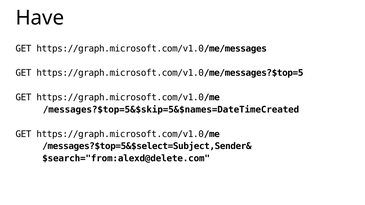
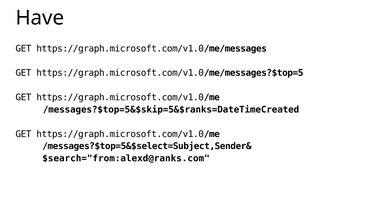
/messages?$top=5&$skip=5&$names=DateTimeCreated: /messages?$top=5&$skip=5&$names=DateTimeCreated -> /messages?$top=5&$skip=5&$ranks=DateTimeCreated
$search="from:alexd@delete.com: $search="from:alexd@delete.com -> $search="from:alexd@ranks.com
